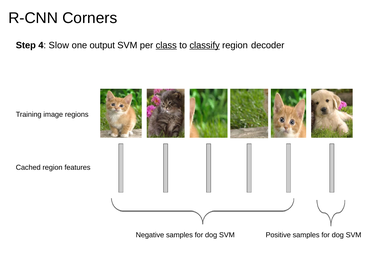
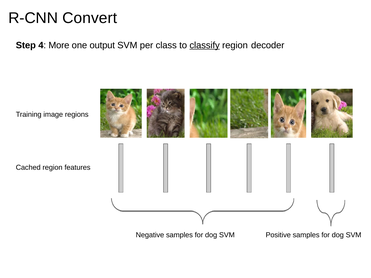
Corners: Corners -> Convert
Slow: Slow -> More
class underline: present -> none
